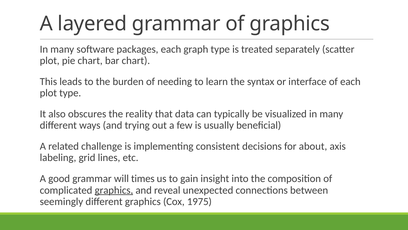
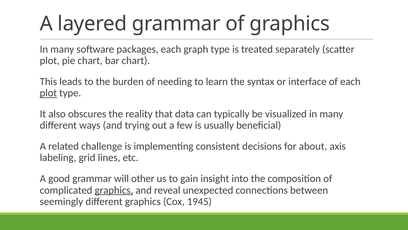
plot at (48, 93) underline: none -> present
times: times -> other
1975: 1975 -> 1945
